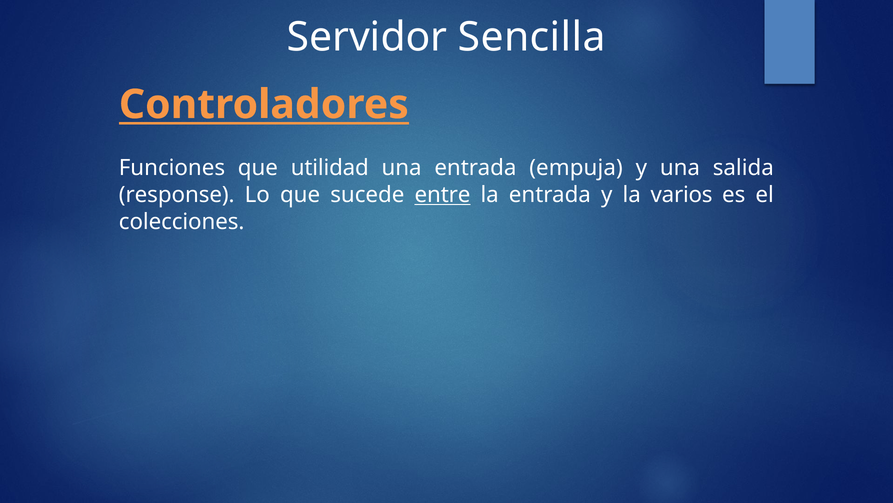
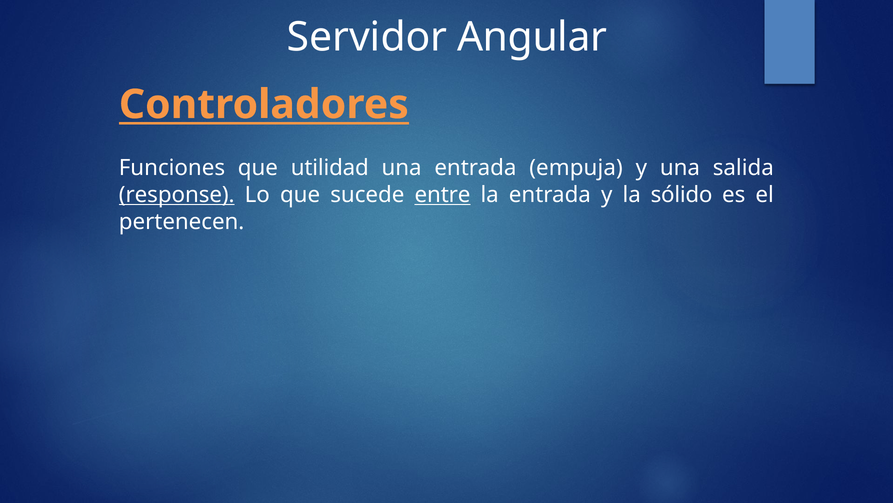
Sencilla: Sencilla -> Angular
response underline: none -> present
varios: varios -> sólido
colecciones: colecciones -> pertenecen
